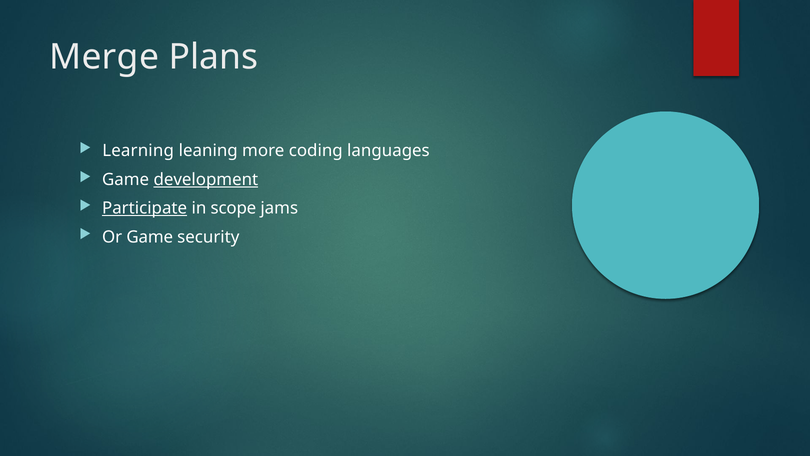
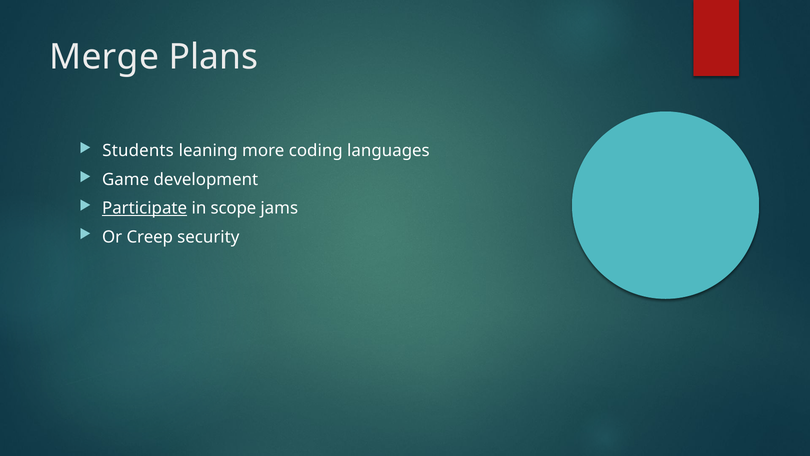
Learning: Learning -> Students
development underline: present -> none
Or Game: Game -> Creep
